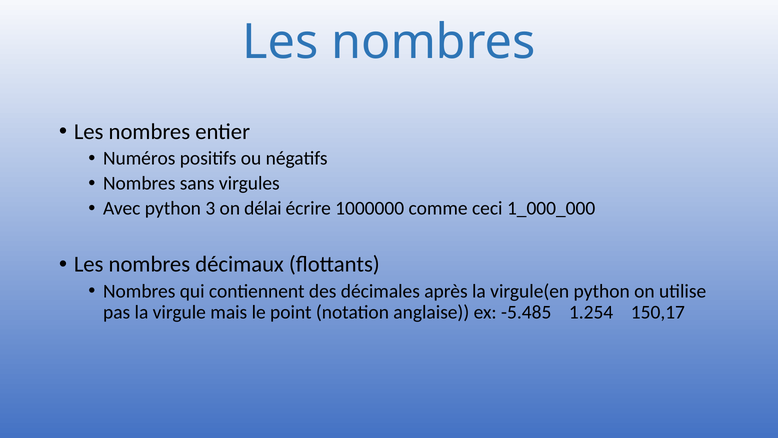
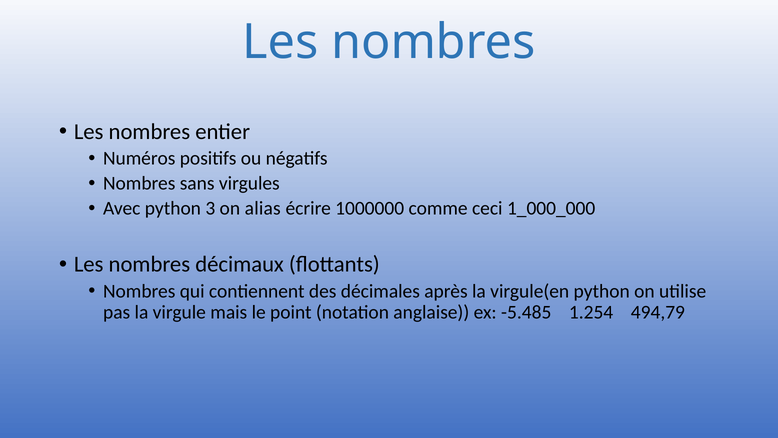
délai: délai -> alias
150,17: 150,17 -> 494,79
